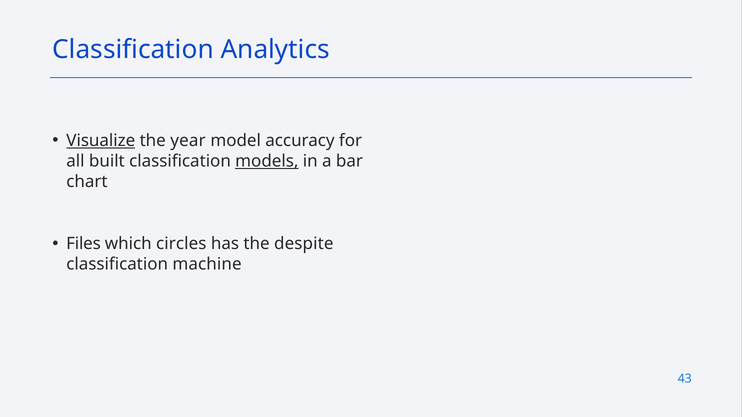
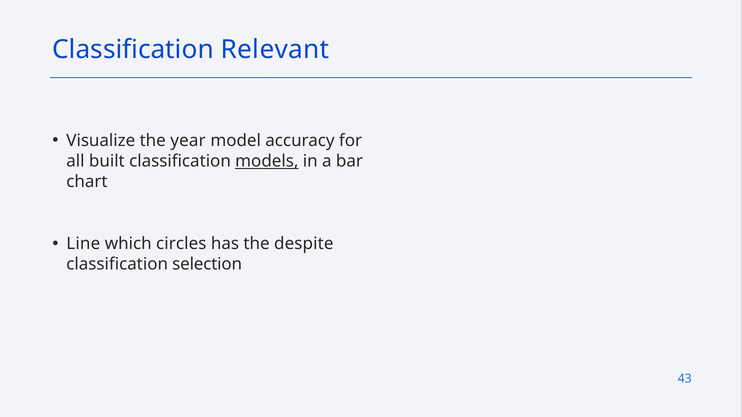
Analytics: Analytics -> Relevant
Visualize underline: present -> none
Files: Files -> Line
machine: machine -> selection
